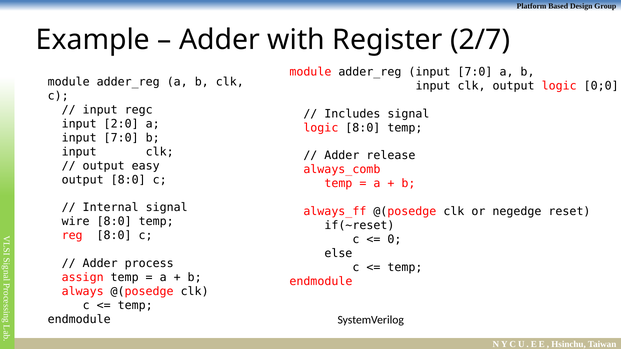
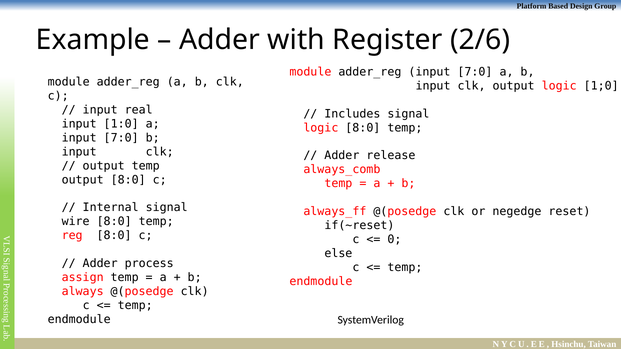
2/7: 2/7 -> 2/6
0;0: 0;0 -> 1;0
regc: regc -> real
2:0: 2:0 -> 1:0
output easy: easy -> temp
